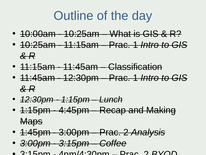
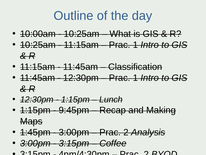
4:45pm: 4:45pm -> 9:45pm
